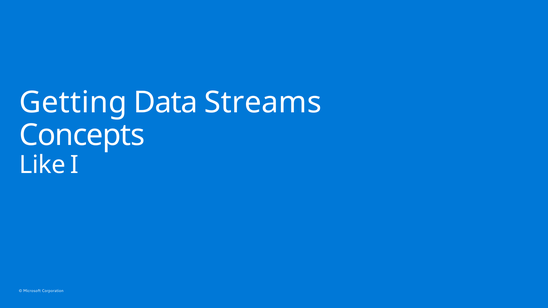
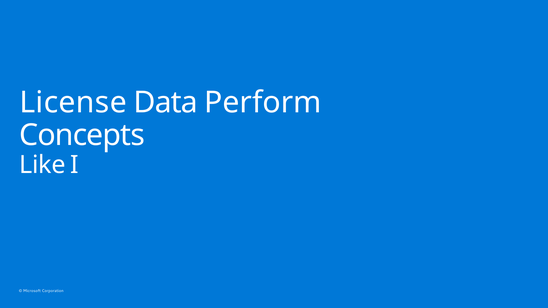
Getting: Getting -> License
Streams: Streams -> Perform
